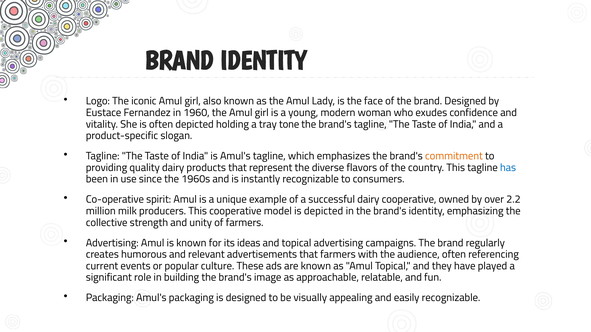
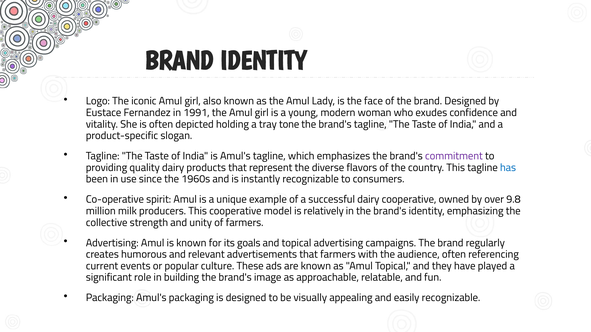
1960: 1960 -> 1991
commitment colour: orange -> purple
2.2: 2.2 -> 9.8
is depicted: depicted -> relatively
ideas: ideas -> goals
